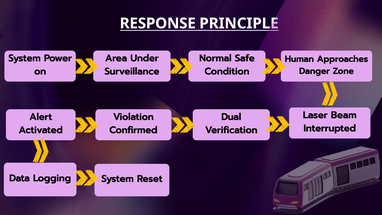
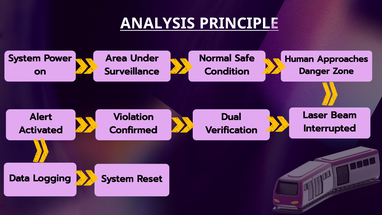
RESPONSE: RESPONSE -> ANALYSIS
